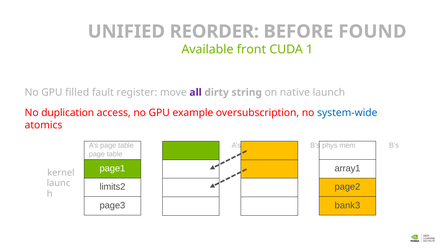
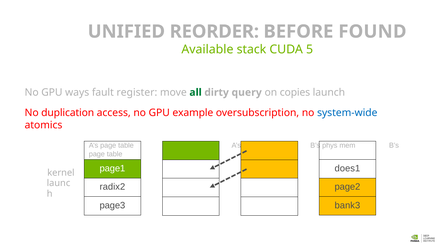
front: front -> stack
1: 1 -> 5
filled: filled -> ways
all colour: purple -> green
string: string -> query
native: native -> copies
array1: array1 -> does1
limits2: limits2 -> radix2
